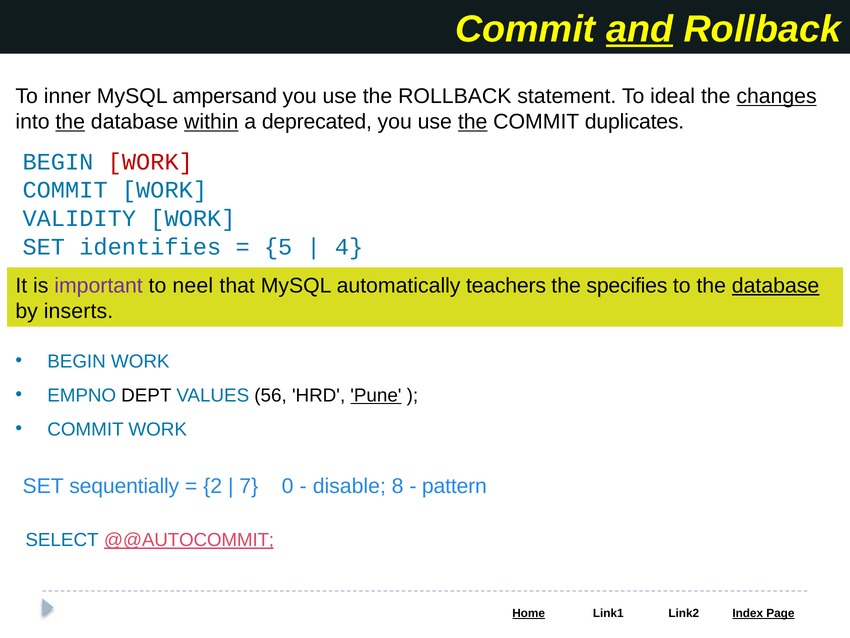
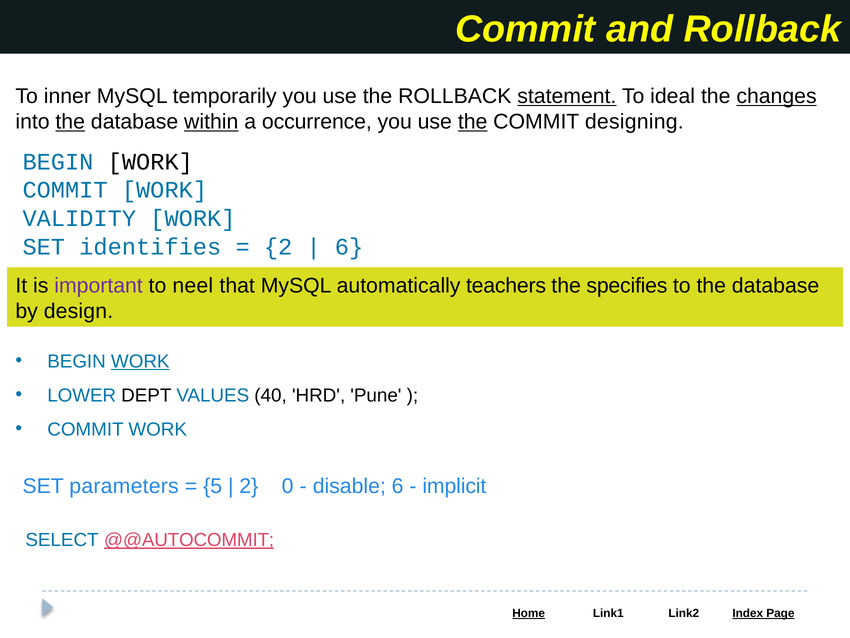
and underline: present -> none
ampersand: ampersand -> temporarily
statement underline: none -> present
deprecated: deprecated -> occurrence
duplicates: duplicates -> designing
WORK at (150, 162) colour: red -> black
5 at (278, 247): 5 -> 2
4 at (349, 247): 4 -> 6
database at (776, 286) underline: present -> none
inserts: inserts -> design
WORK at (140, 361) underline: none -> present
EMPNO: EMPNO -> LOWER
56: 56 -> 40
Pune underline: present -> none
sequentially: sequentially -> parameters
2: 2 -> 5
7 at (249, 486): 7 -> 2
disable 8: 8 -> 6
pattern: pattern -> implicit
